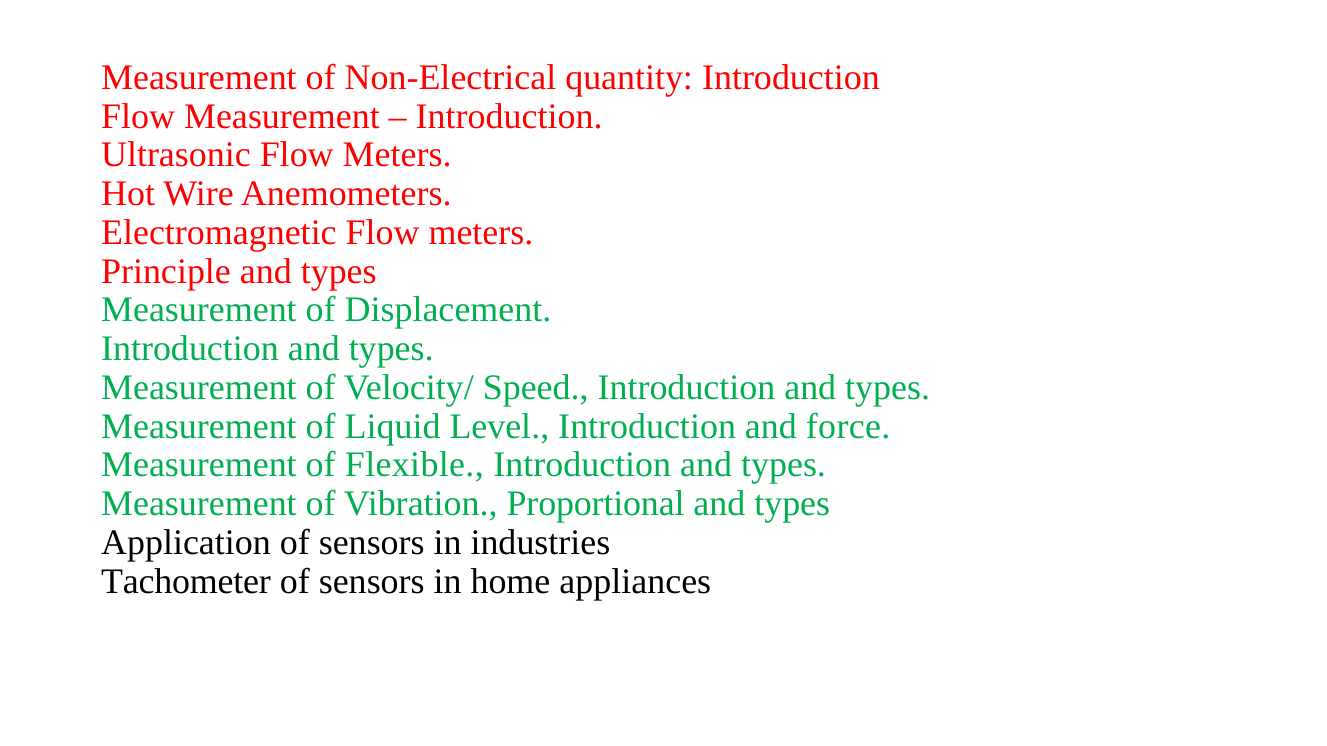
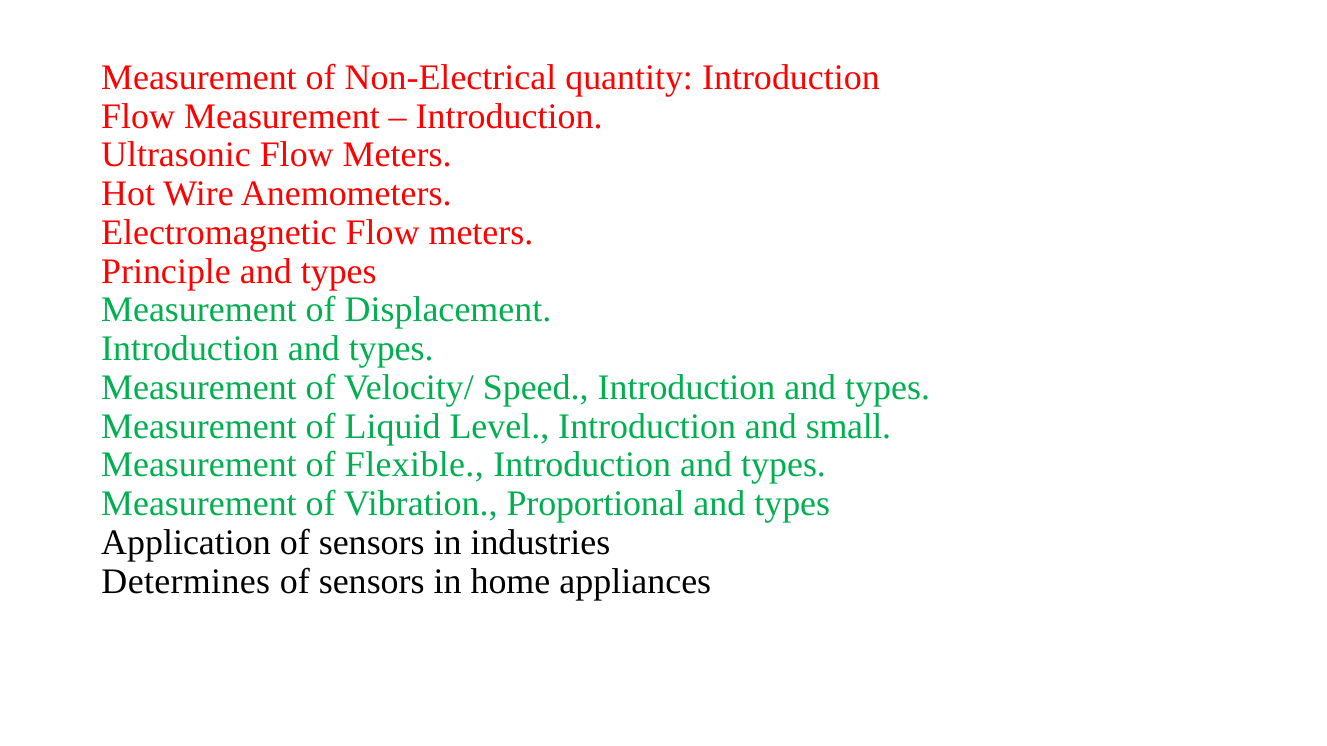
force: force -> small
Tachometer: Tachometer -> Determines
